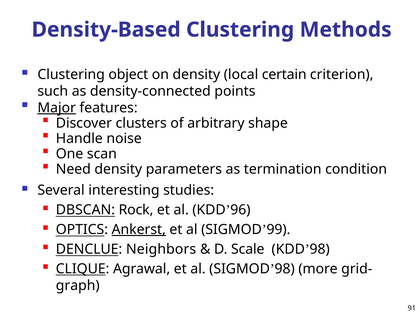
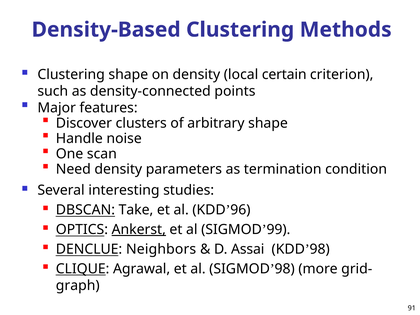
Clustering object: object -> shape
Major underline: present -> none
Rock: Rock -> Take
Scale: Scale -> Assai
